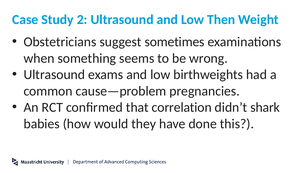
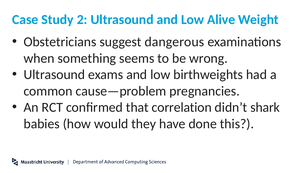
Then: Then -> Alive
sometimes: sometimes -> dangerous
